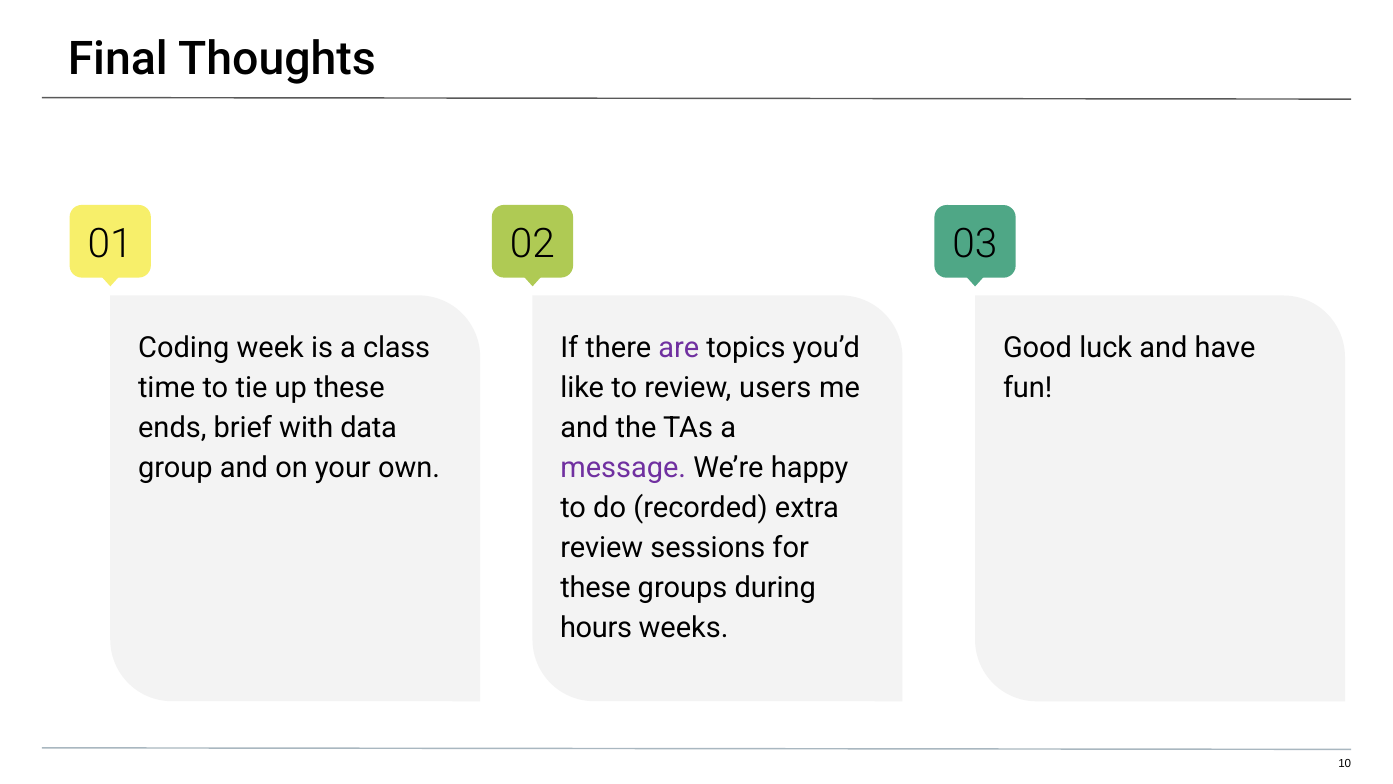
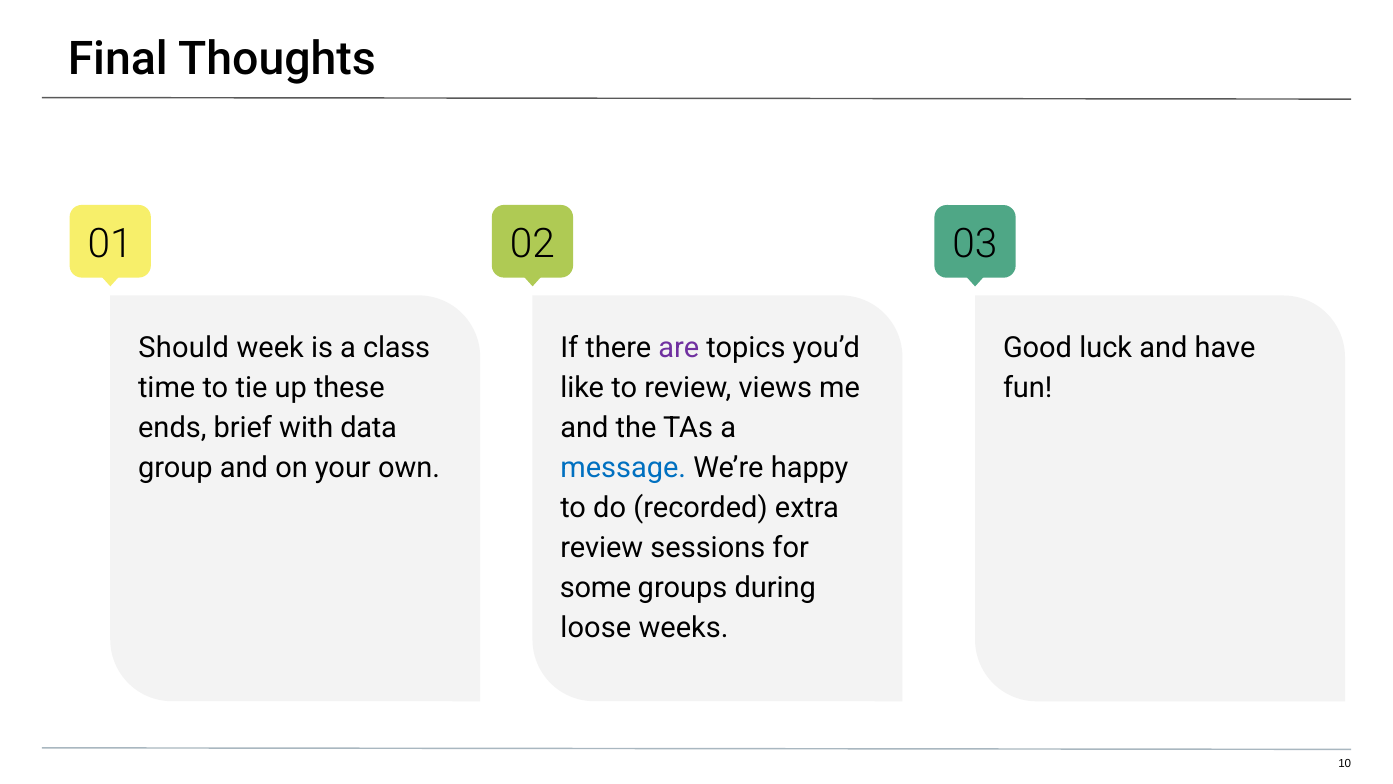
Coding: Coding -> Should
users: users -> views
message colour: purple -> blue
these at (596, 588): these -> some
hours: hours -> loose
